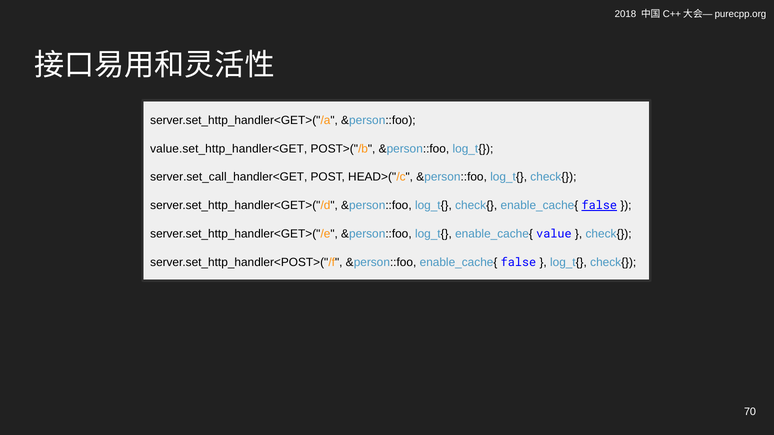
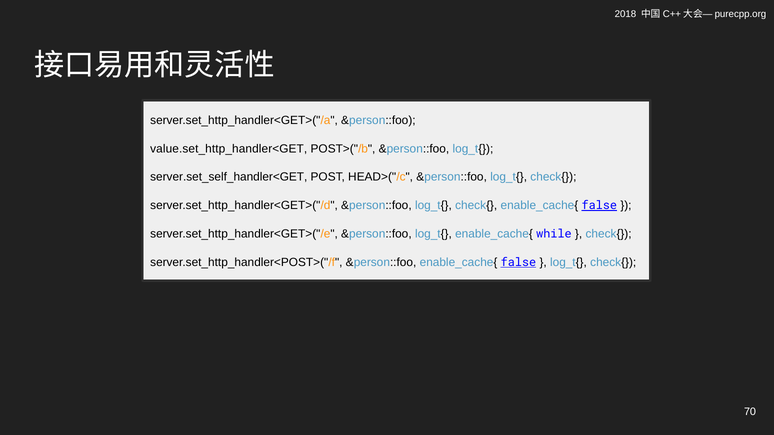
server.set_call_handler<GET: server.set_call_handler<GET -> server.set_self_handler<GET
value: value -> while
false at (518, 262) underline: none -> present
